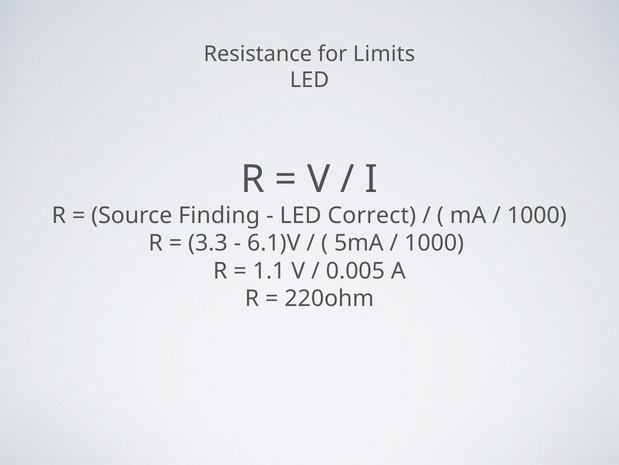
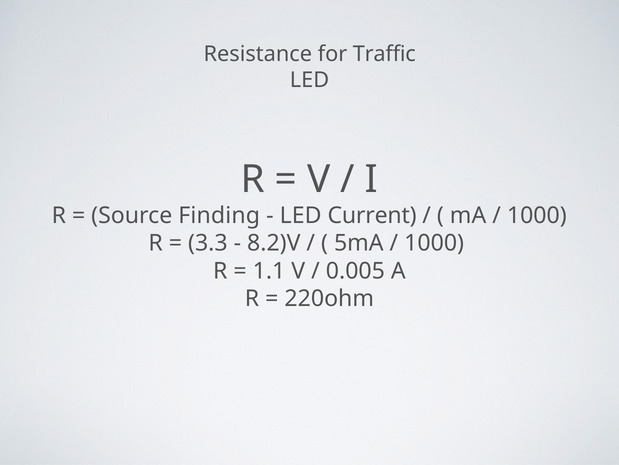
Limits: Limits -> Traffic
Correct: Correct -> Current
6.1)V: 6.1)V -> 8.2)V
